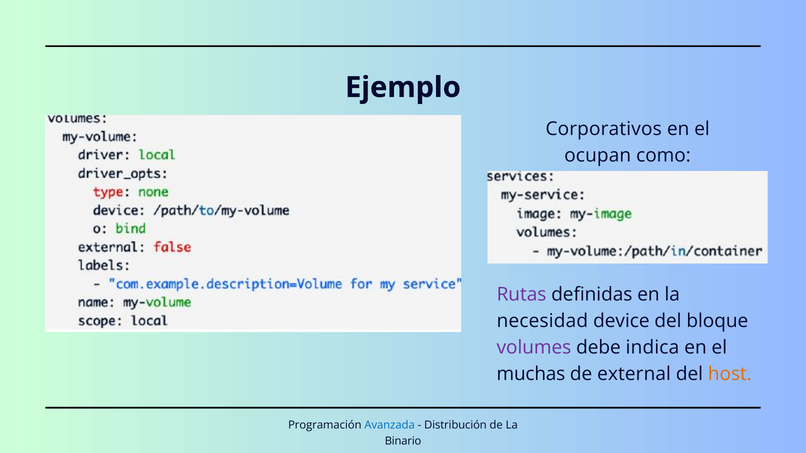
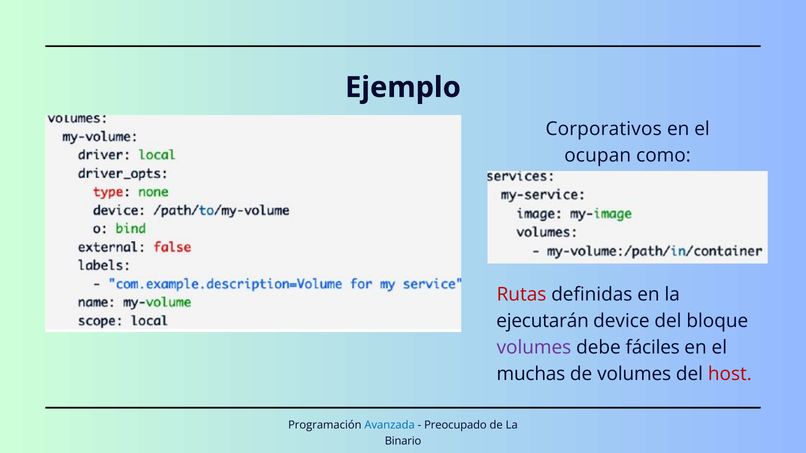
Rutas colour: purple -> red
necesidad: necesidad -> ejecutarán
indica: indica -> fáciles
de external: external -> volumes
host colour: orange -> red
Distribución: Distribución -> Preocupado
